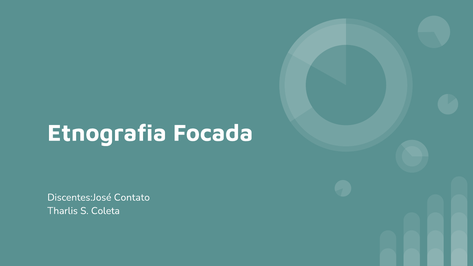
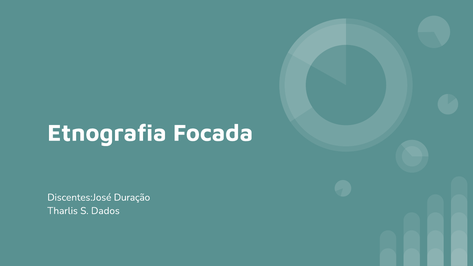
Contato: Contato -> Duração
Coleta: Coleta -> Dados
